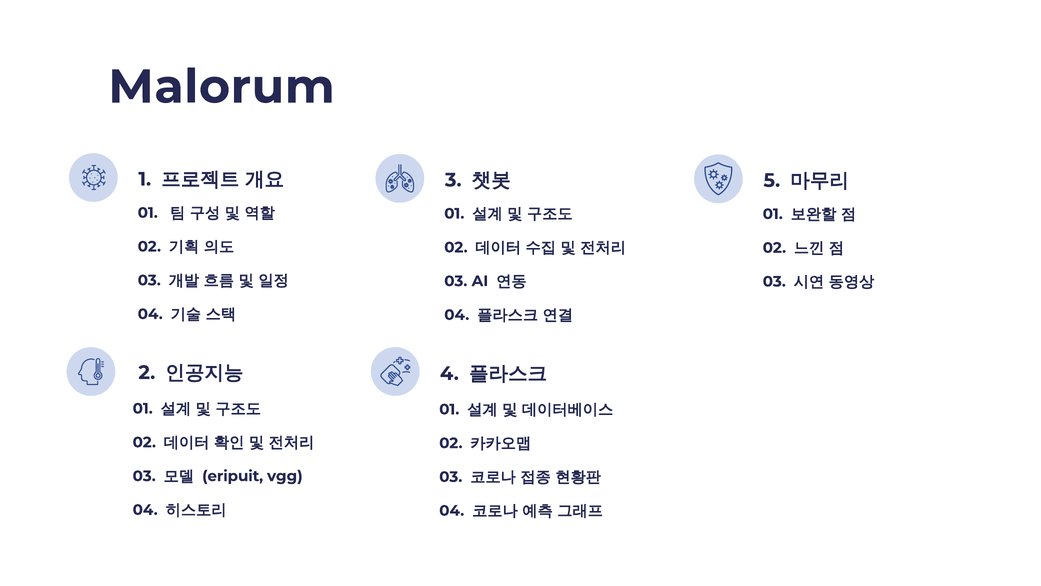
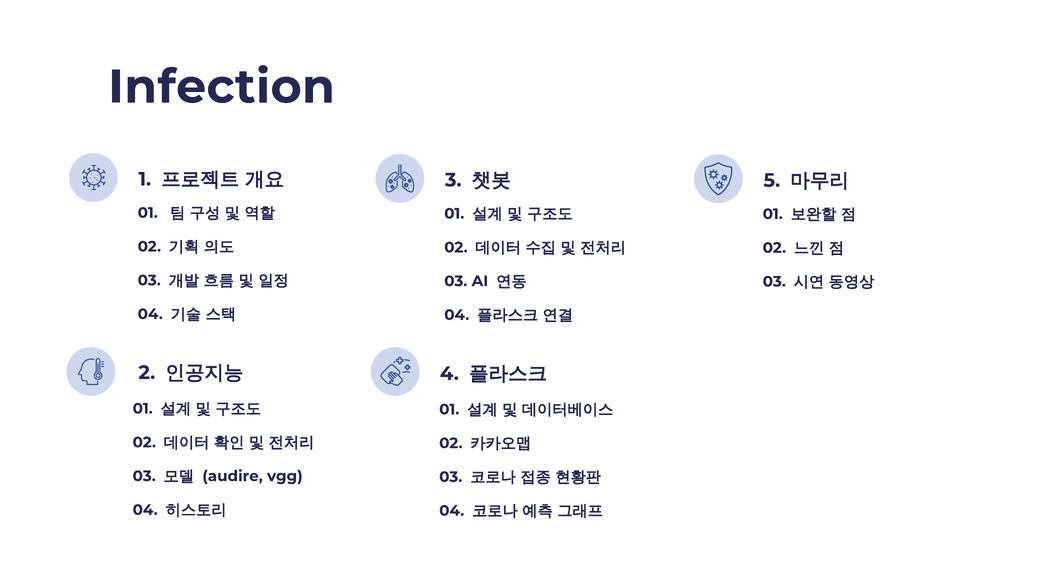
Malorum: Malorum -> Infection
eripuit: eripuit -> audire
